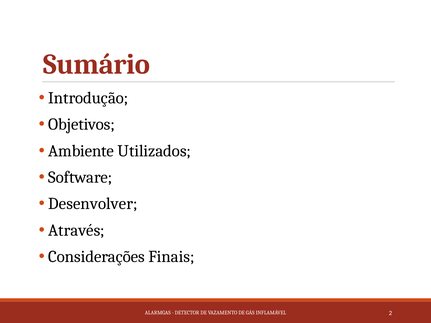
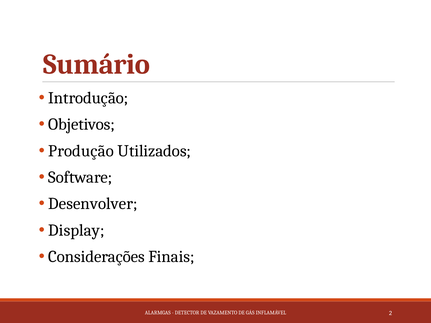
Ambiente: Ambiente -> Produção
Através: Através -> Display
